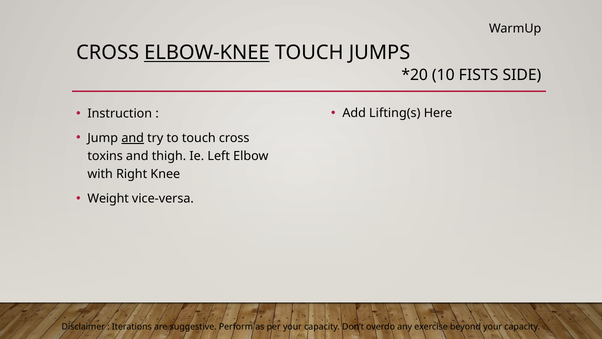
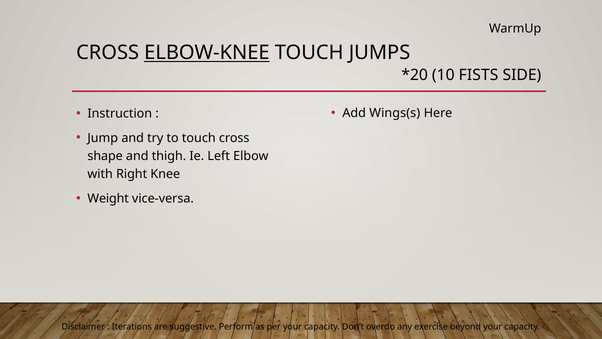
Lifting(s: Lifting(s -> Wings(s
and at (133, 138) underline: present -> none
toxins: toxins -> shape
